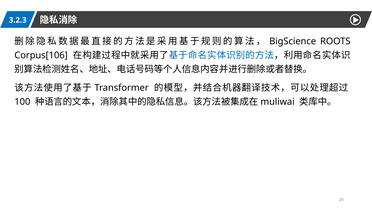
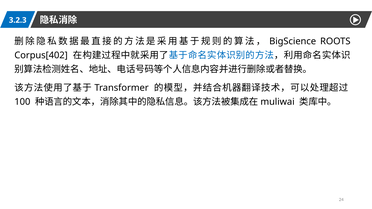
Corpus[106: Corpus[106 -> Corpus[402
